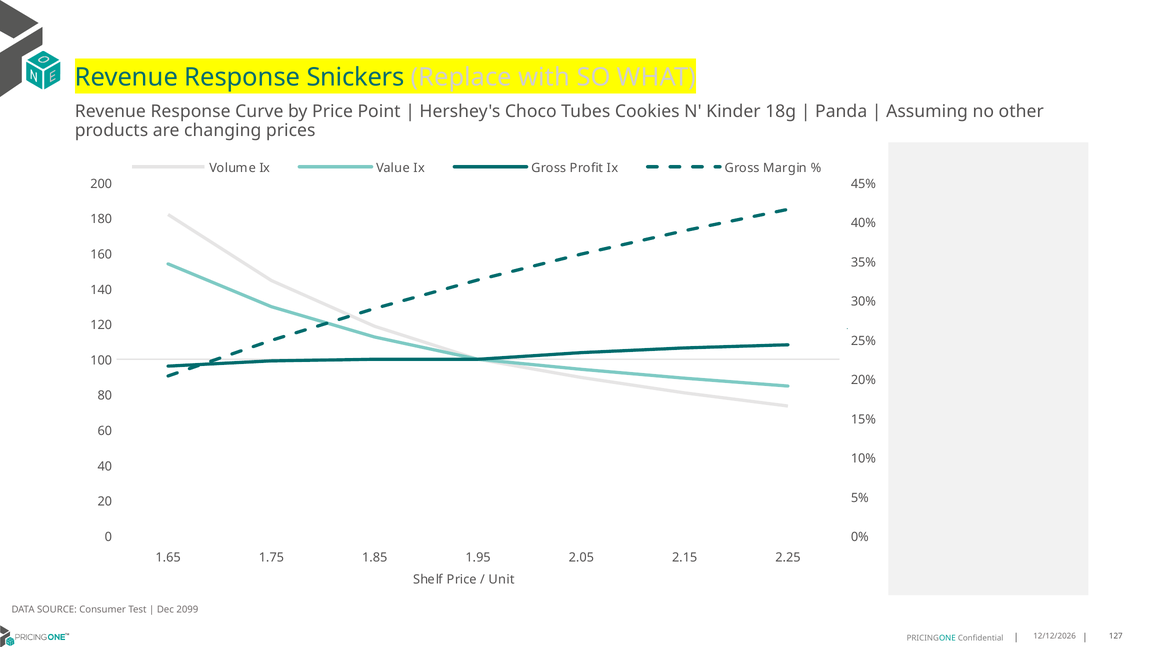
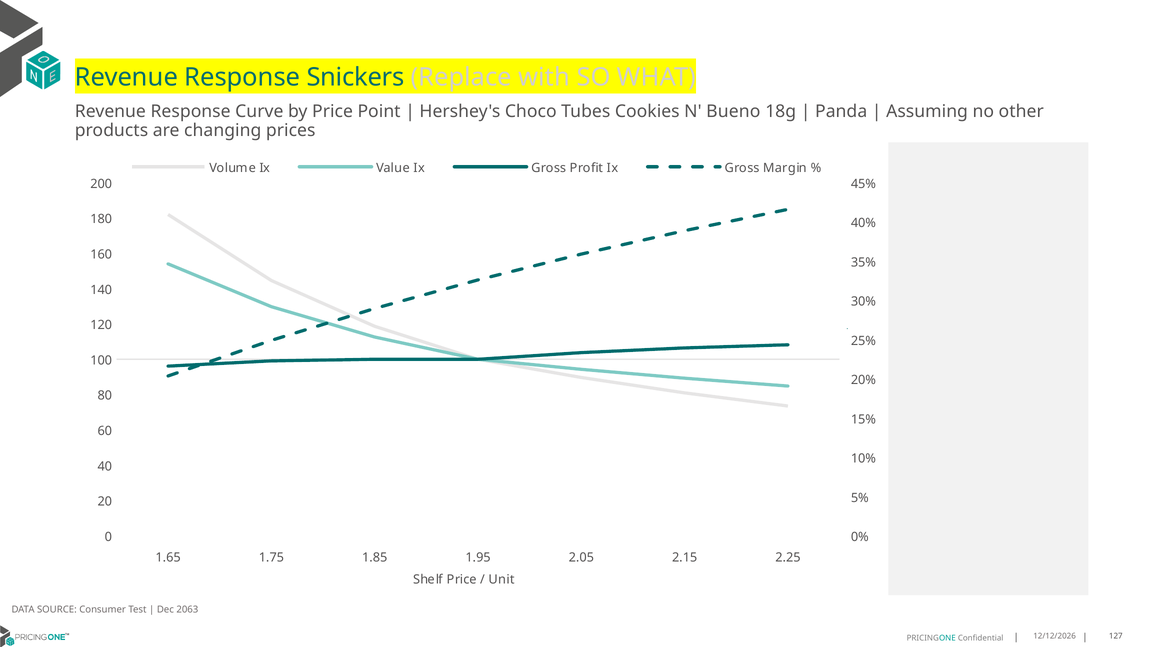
Kinder: Kinder -> Bueno
2099: 2099 -> 2063
